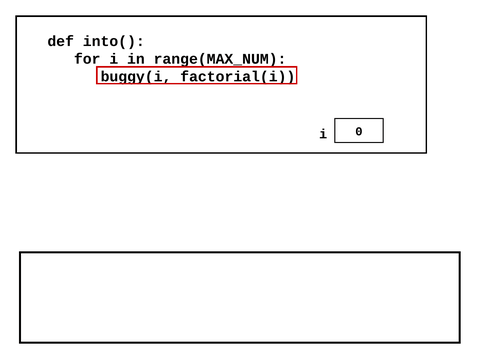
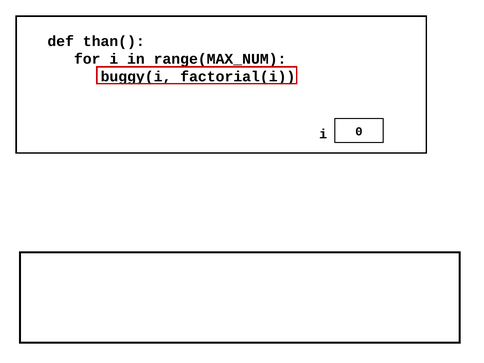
into(: into( -> than(
